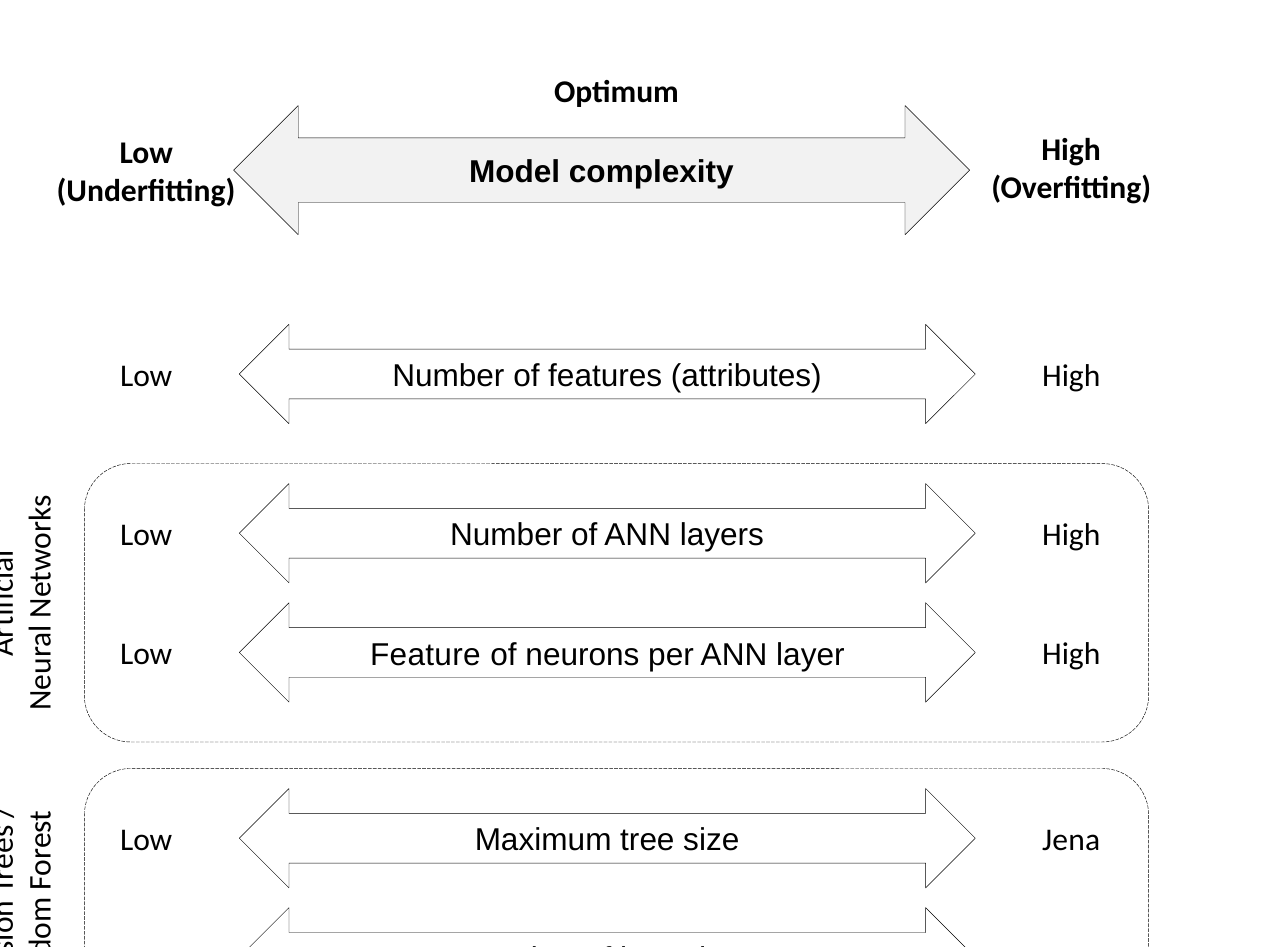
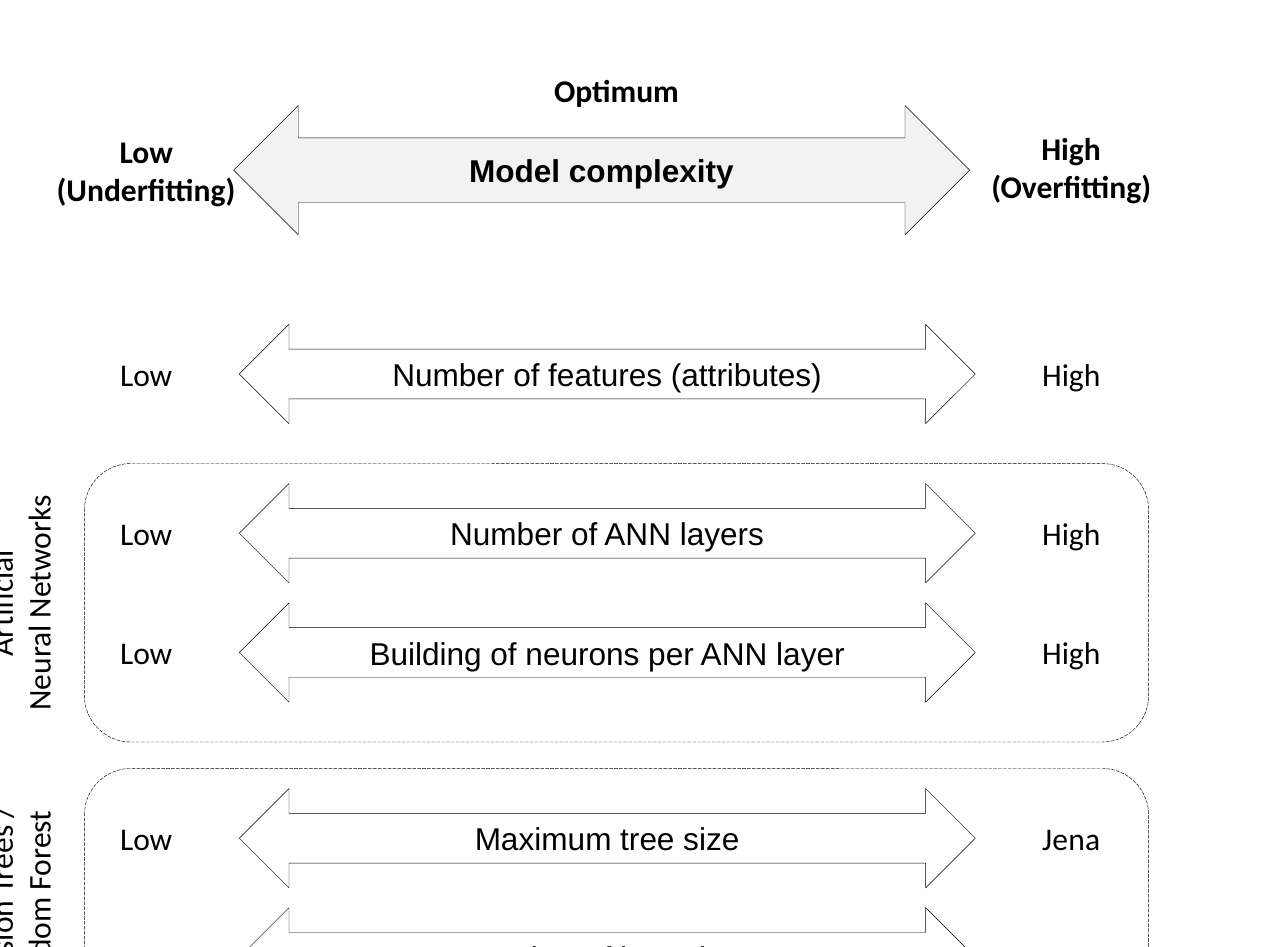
Feature: Feature -> Building
